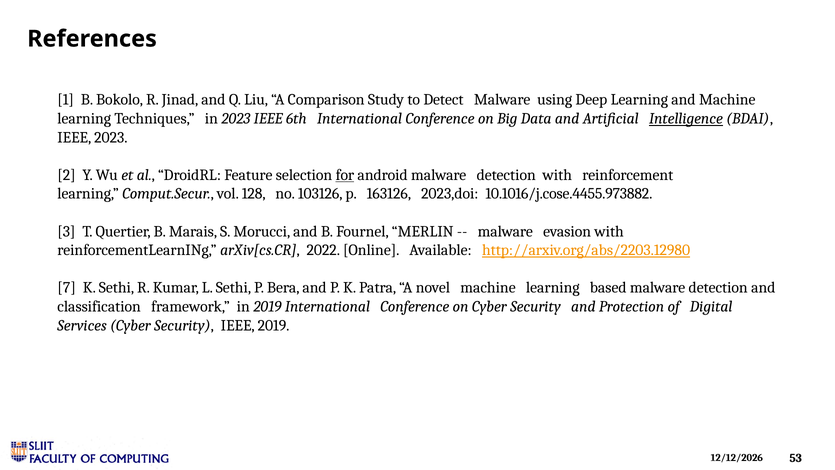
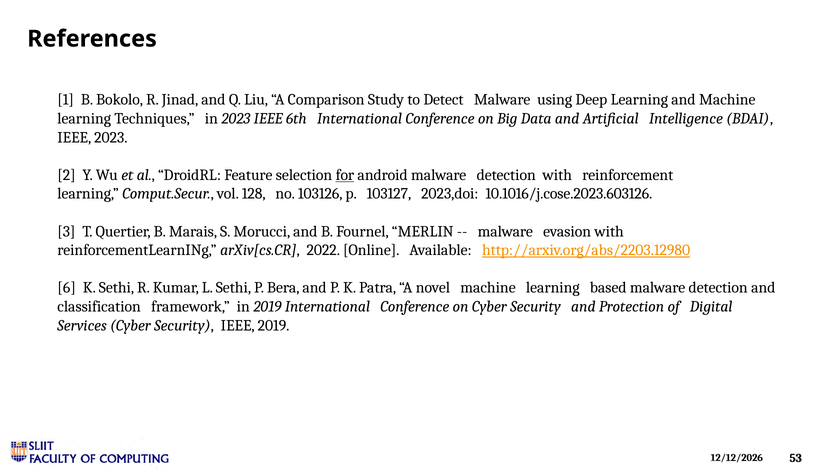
Intelligence underline: present -> none
163126: 163126 -> 103127
10.1016/j.cose.4455.973882: 10.1016/j.cose.4455.973882 -> 10.1016/j.cose.2023.603126
7: 7 -> 6
